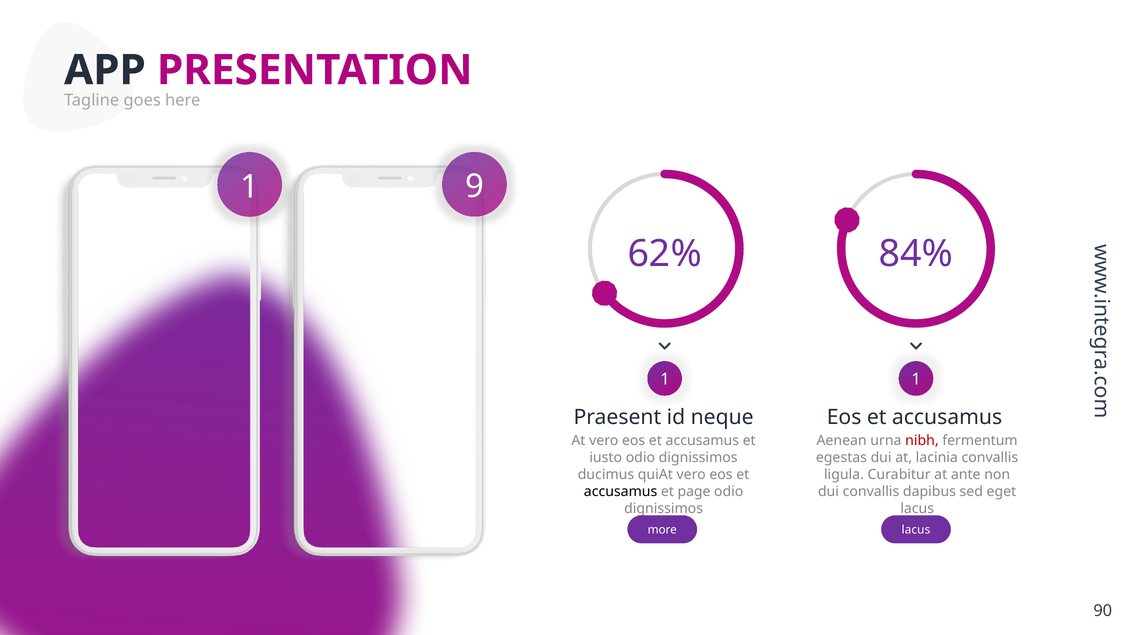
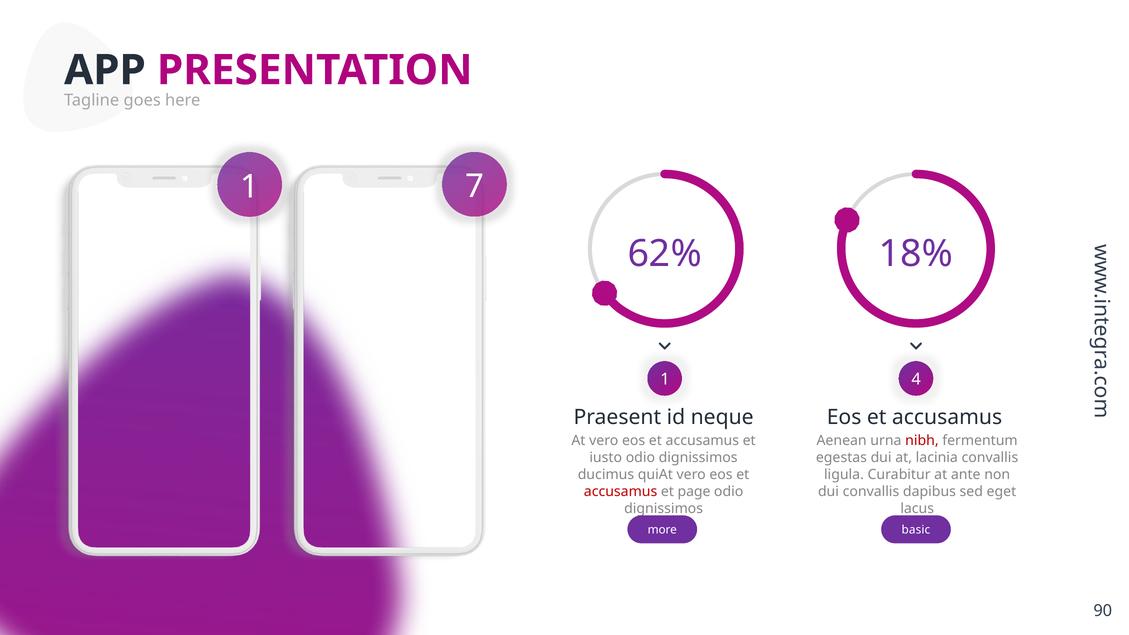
9: 9 -> 7
84%: 84% -> 18%
1 1: 1 -> 4
accusamus at (621, 492) colour: black -> red
more lacus: lacus -> basic
